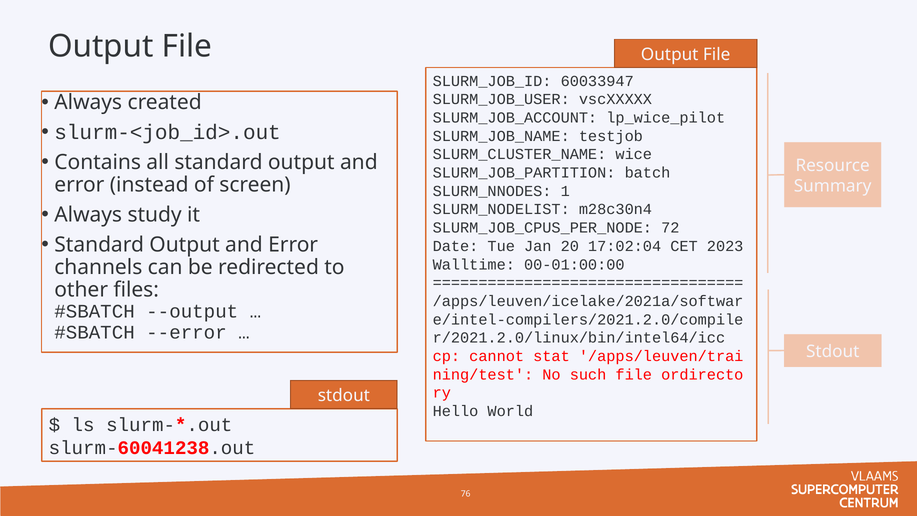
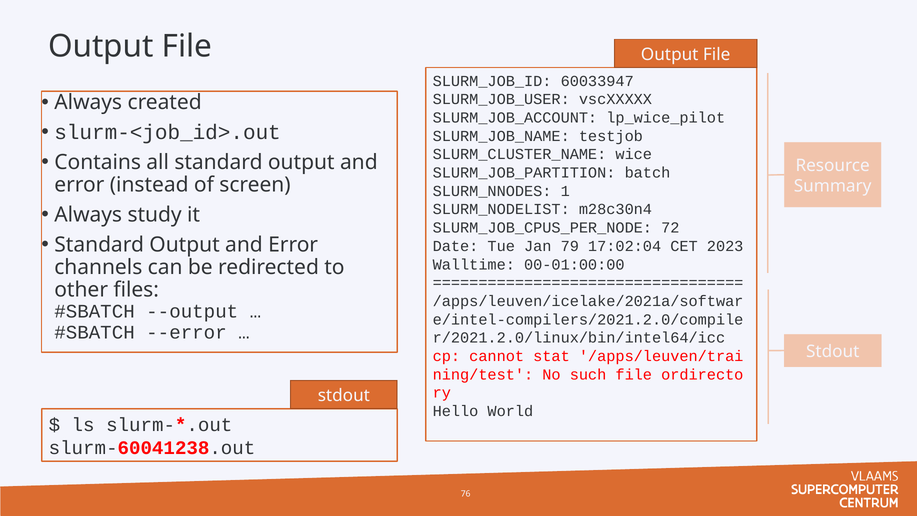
20: 20 -> 79
